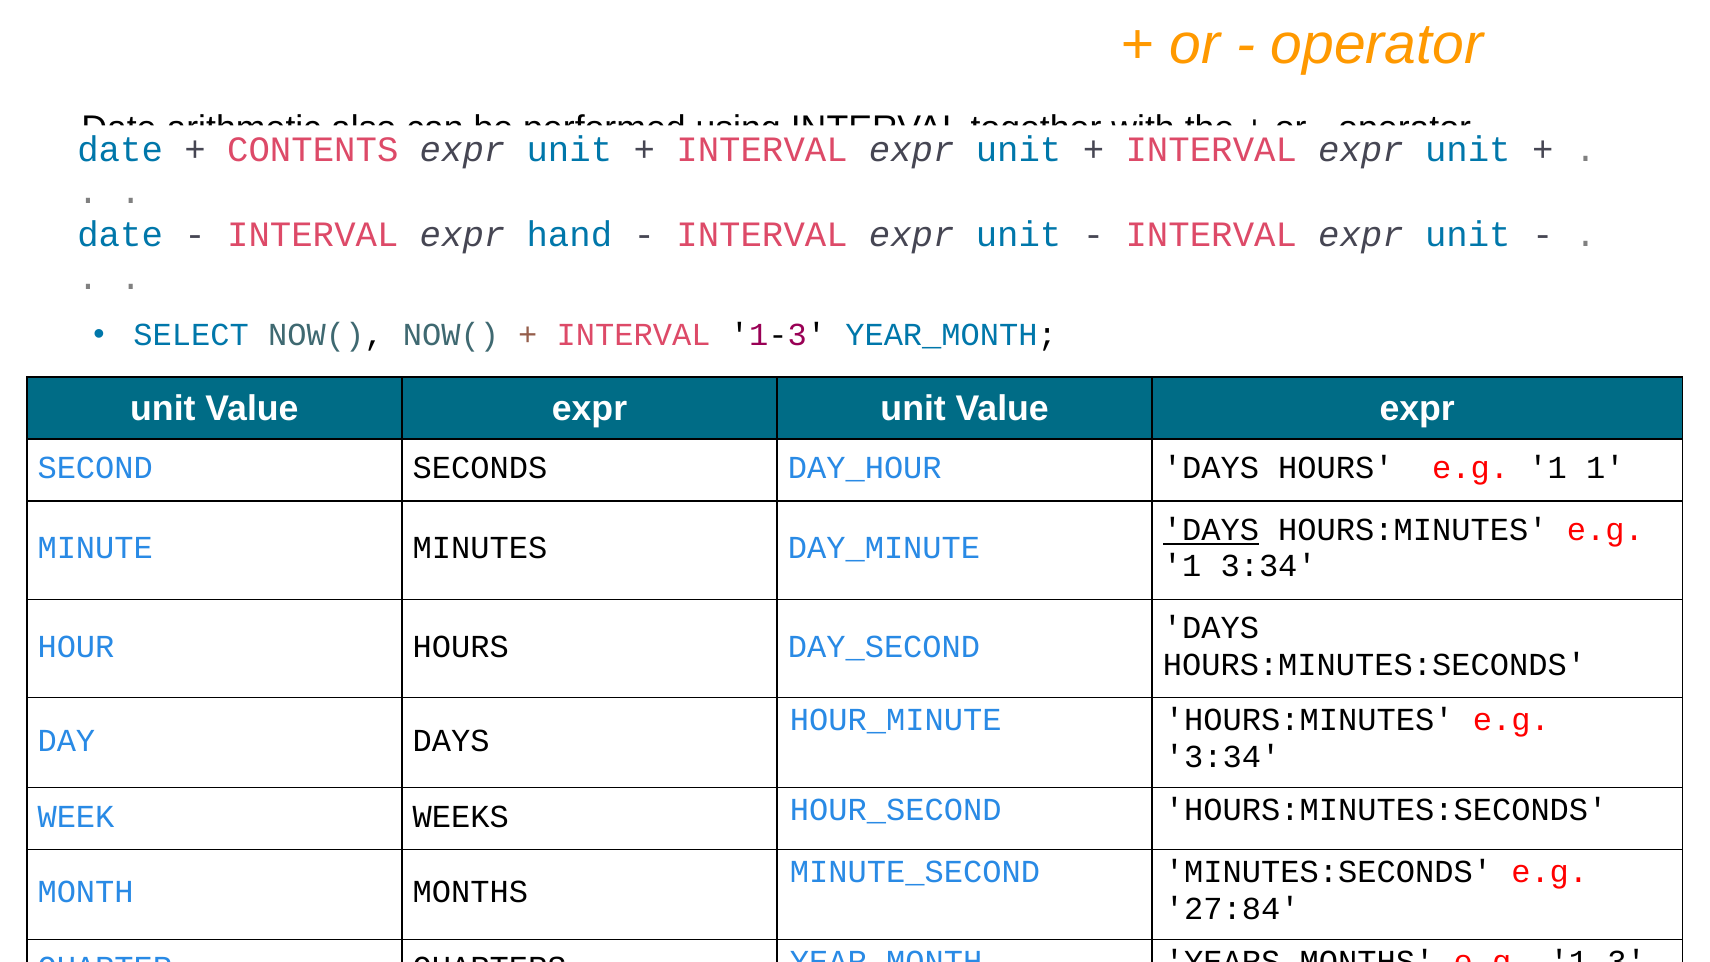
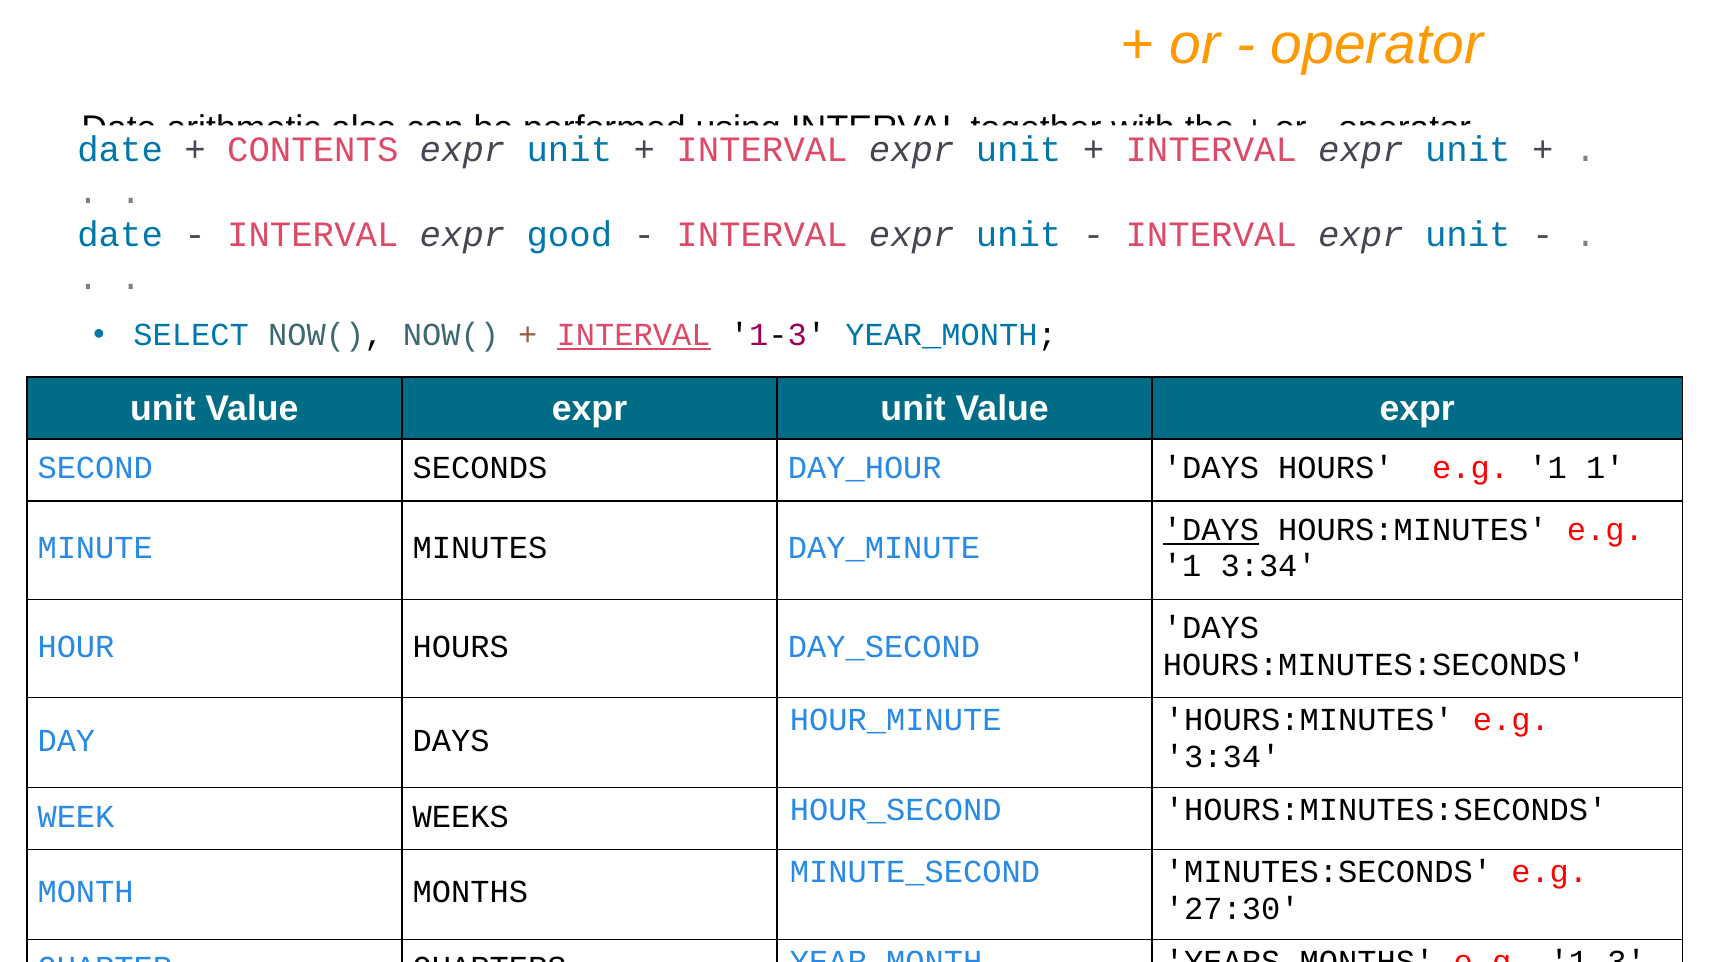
hand: hand -> good
INTERVAL at (634, 335) underline: none -> present
27:84: 27:84 -> 27:30
